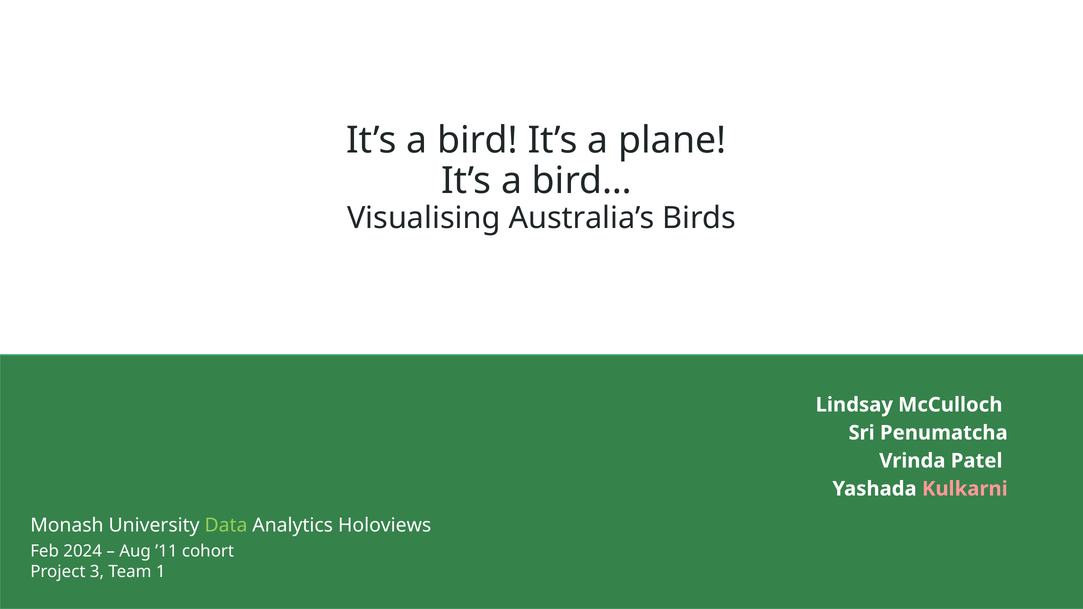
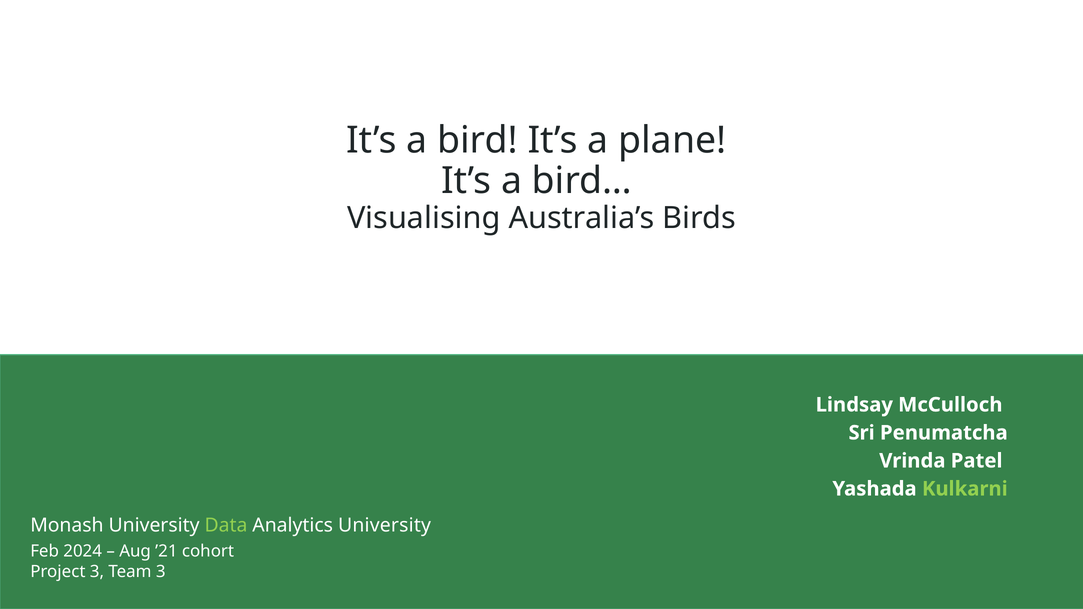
Kulkarni colour: pink -> light green
Analytics Holoviews: Holoviews -> University
’11: ’11 -> ’21
Team 1: 1 -> 3
